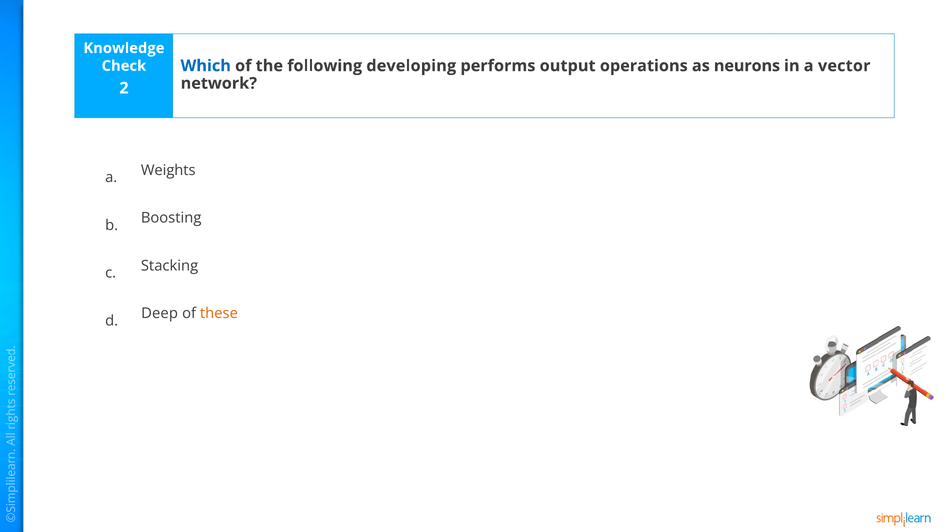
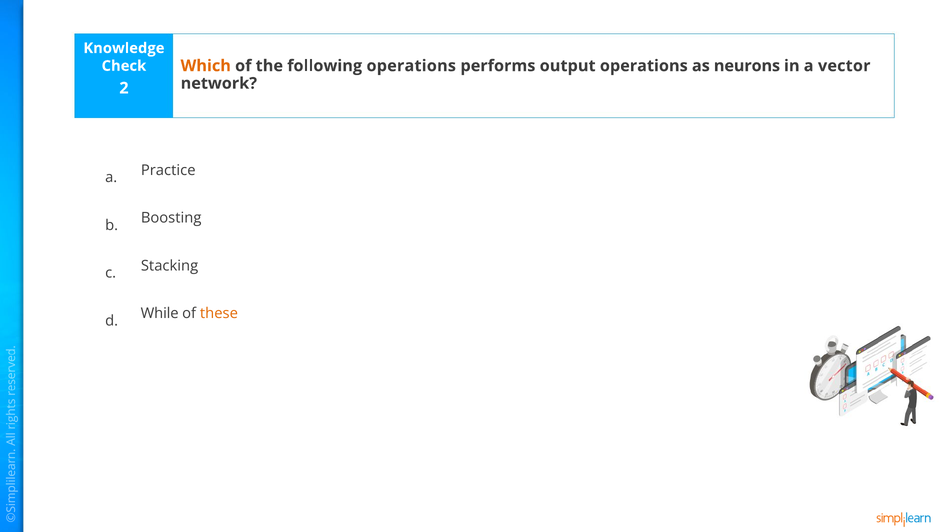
Which colour: blue -> orange
following developing: developing -> operations
Weights: Weights -> Practice
Deep: Deep -> While
